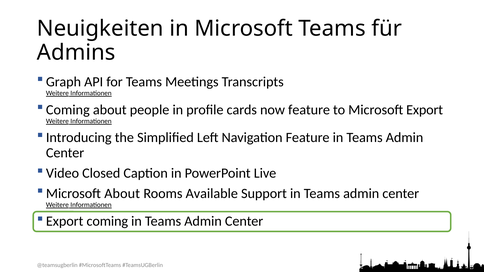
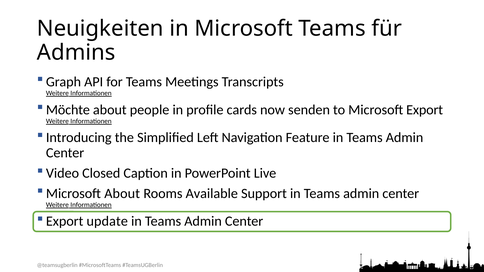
Coming at (68, 110): Coming -> Möchte
now feature: feature -> senden
Export coming: coming -> update
